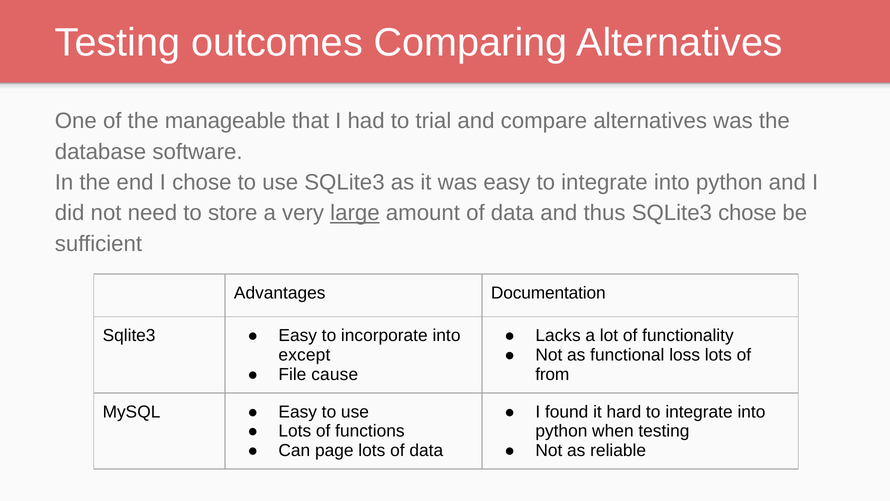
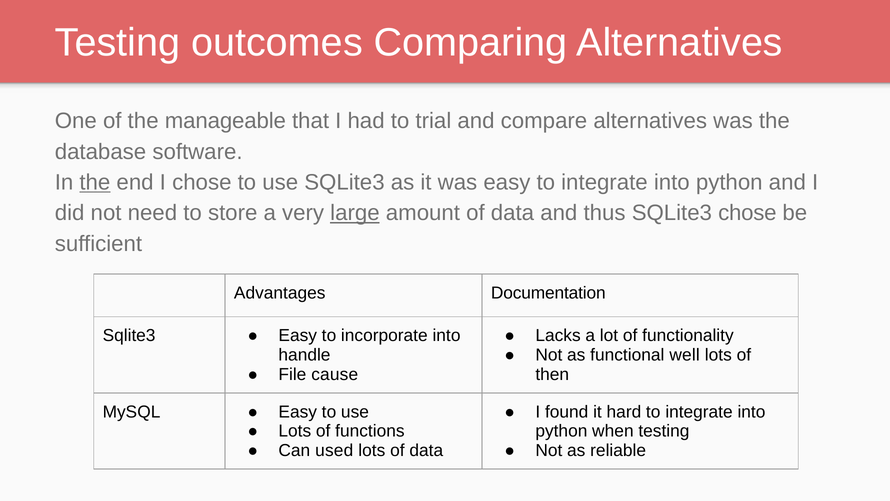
the at (95, 182) underline: none -> present
except: except -> handle
loss: loss -> well
from: from -> then
page: page -> used
